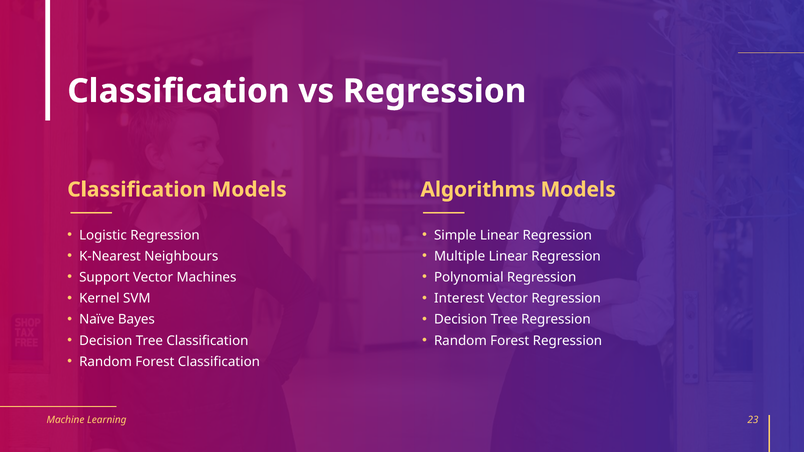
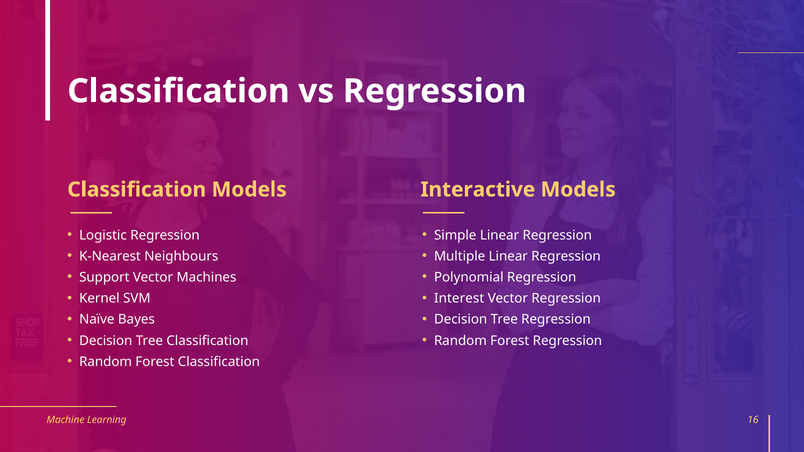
Algorithms: Algorithms -> Interactive
23: 23 -> 16
